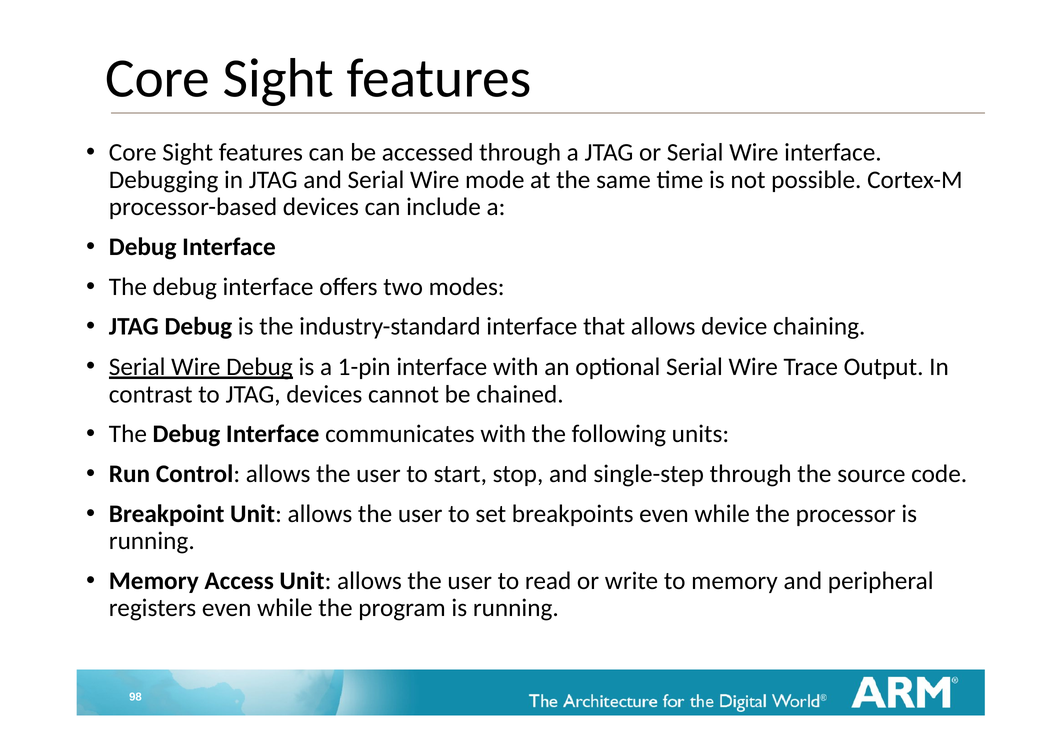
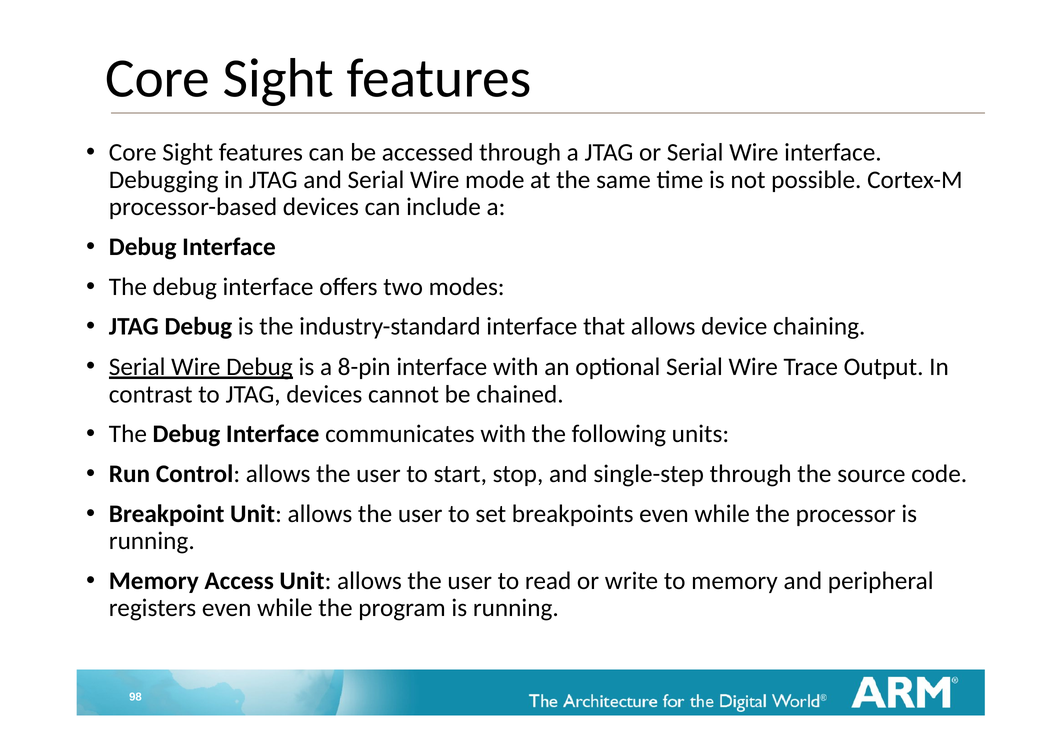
1-pin: 1-pin -> 8-pin
